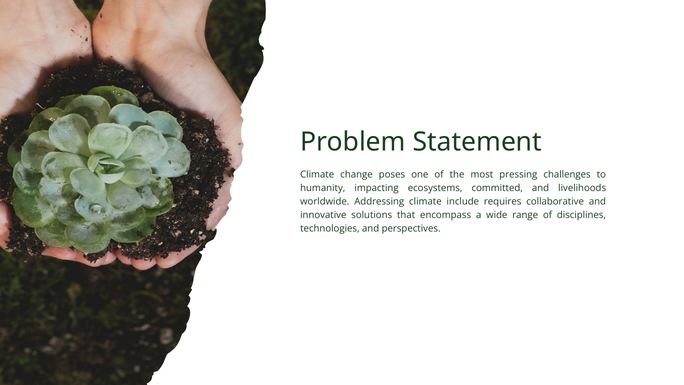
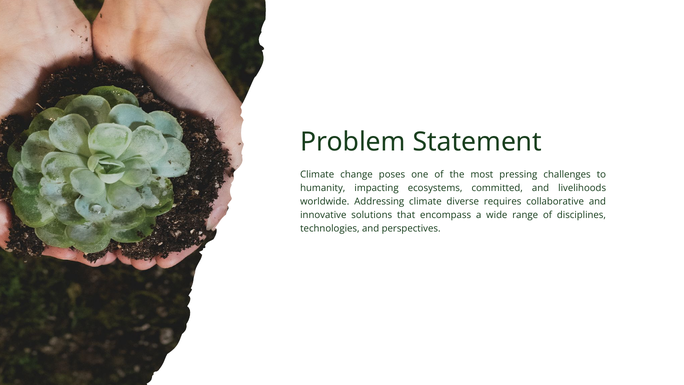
include: include -> diverse
